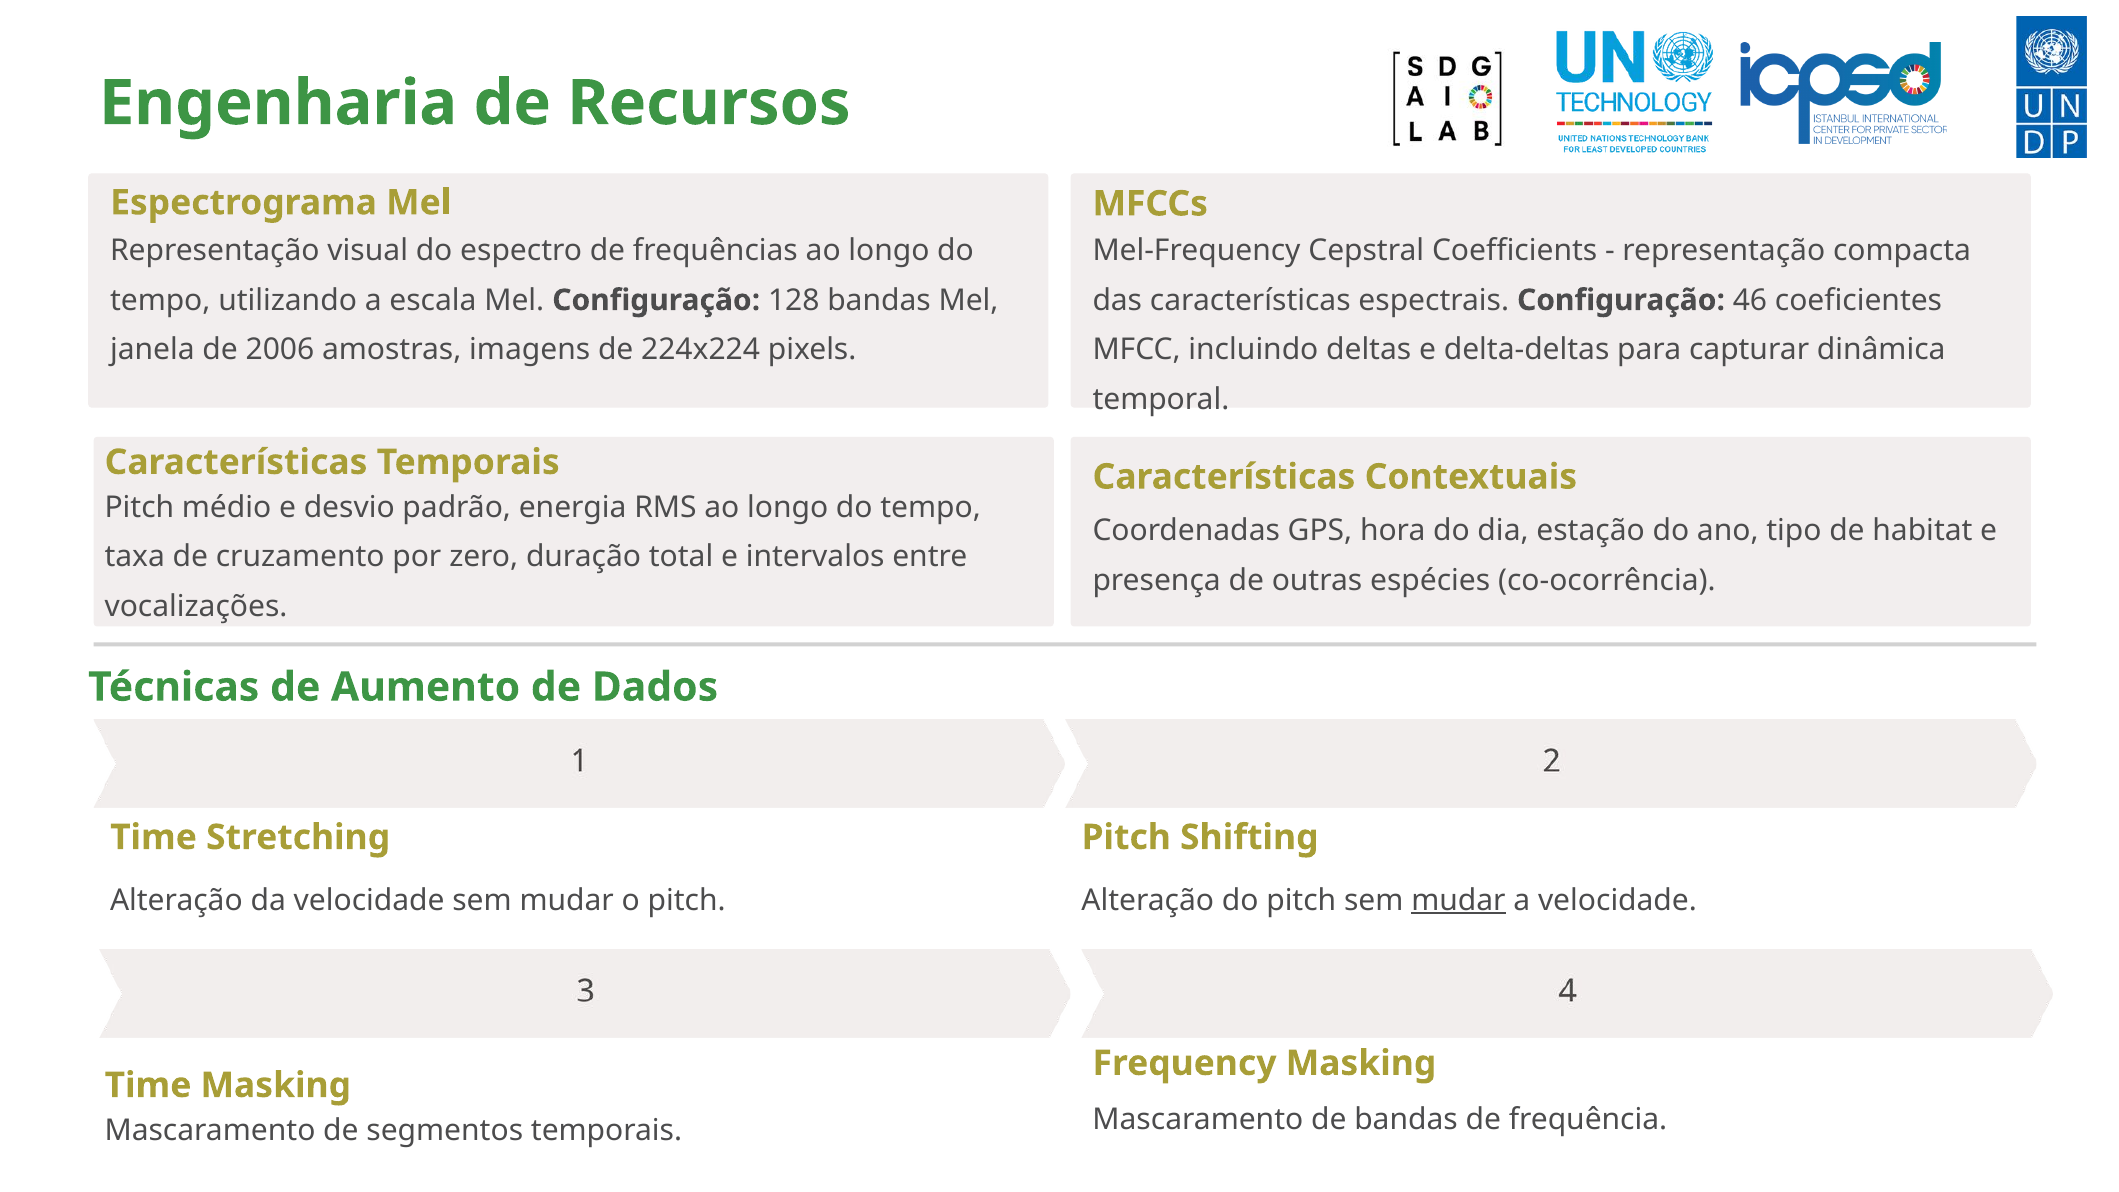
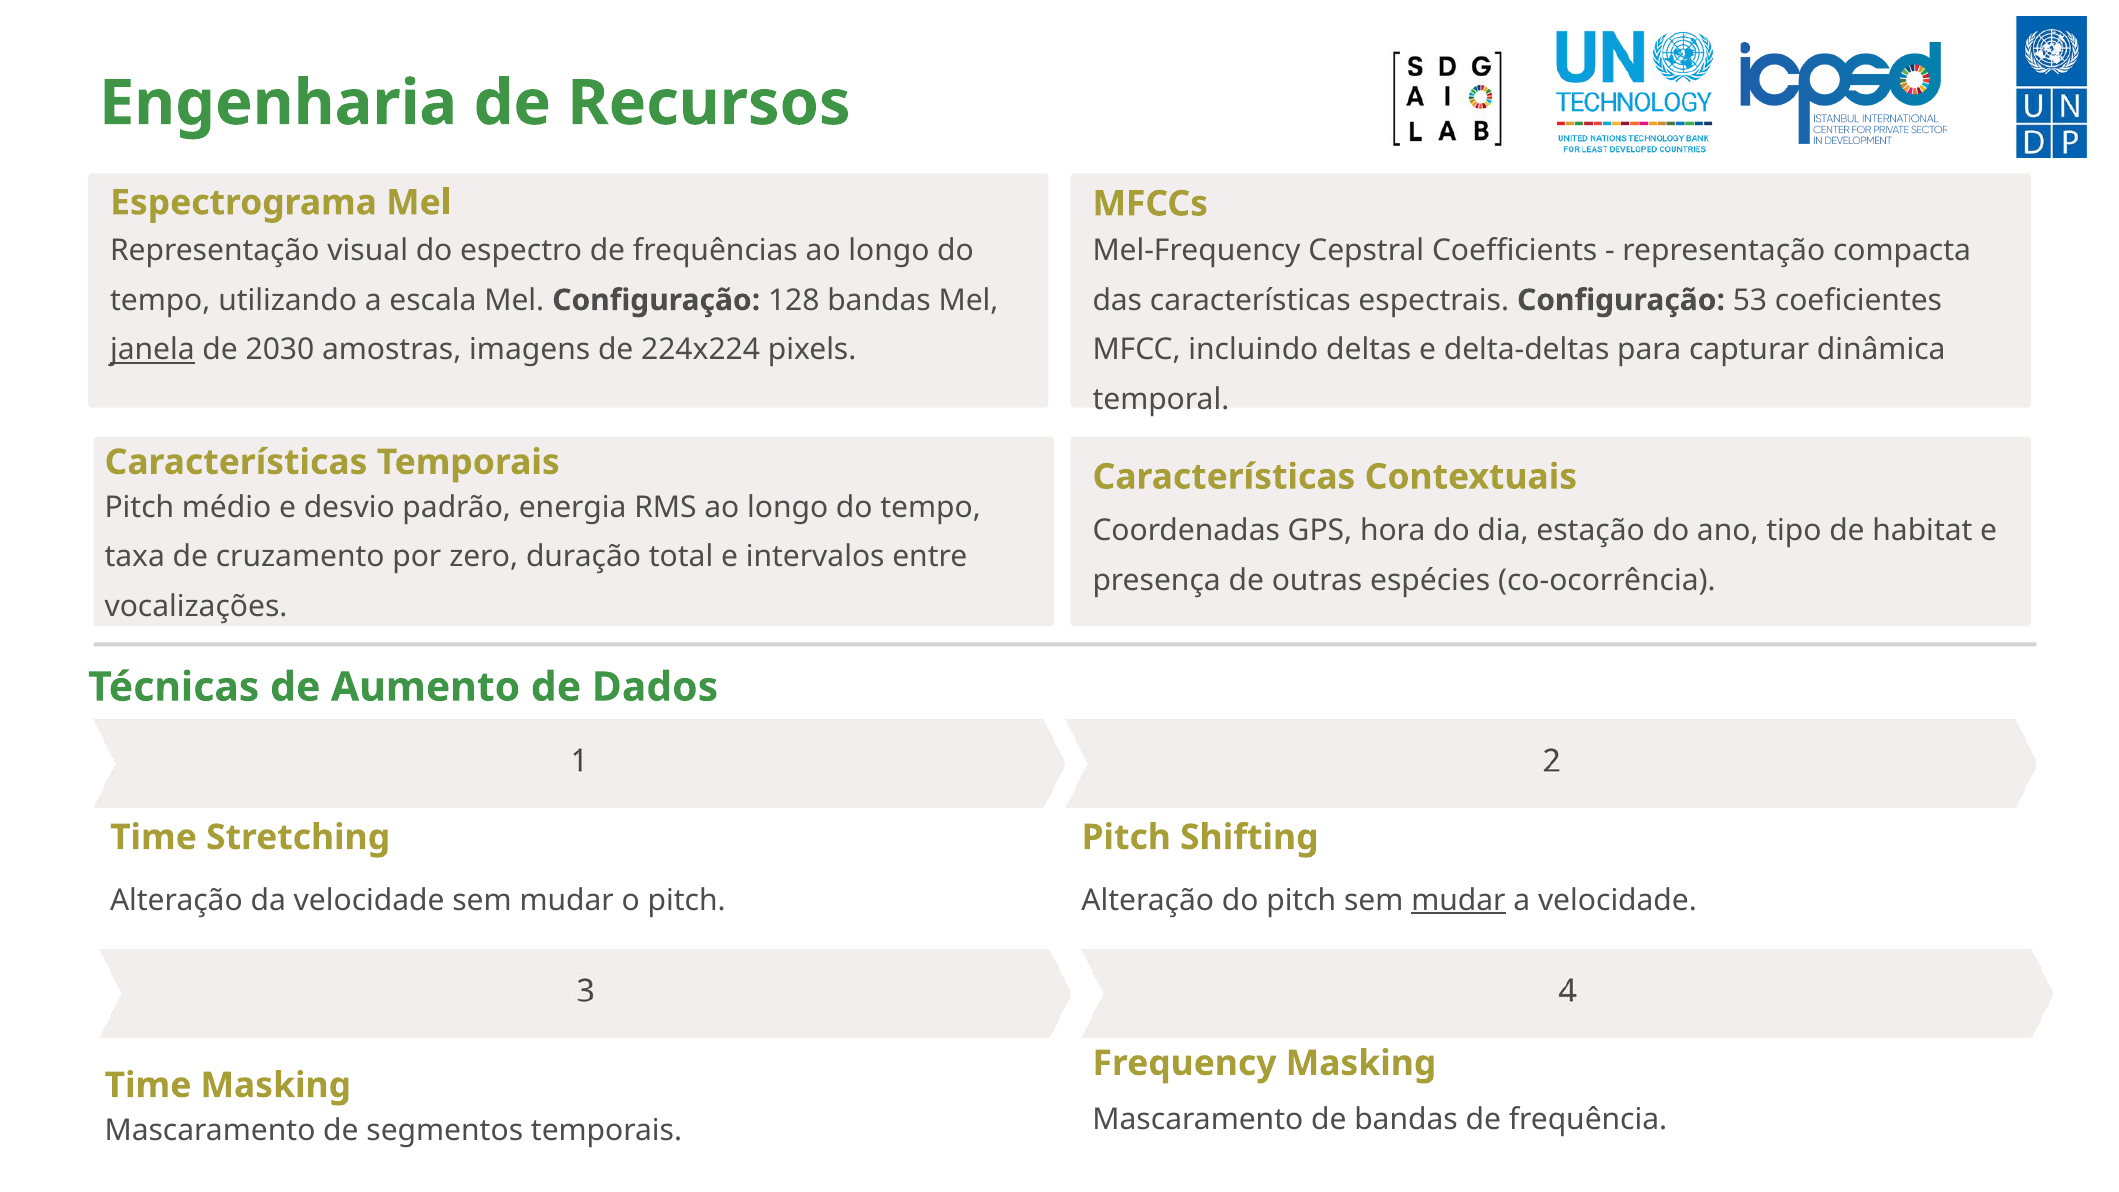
46: 46 -> 53
janela underline: none -> present
2006: 2006 -> 2030
